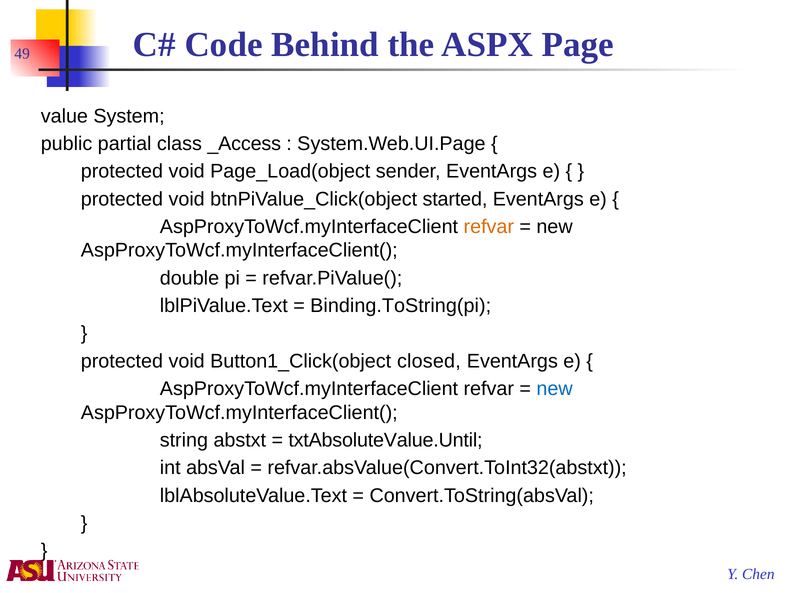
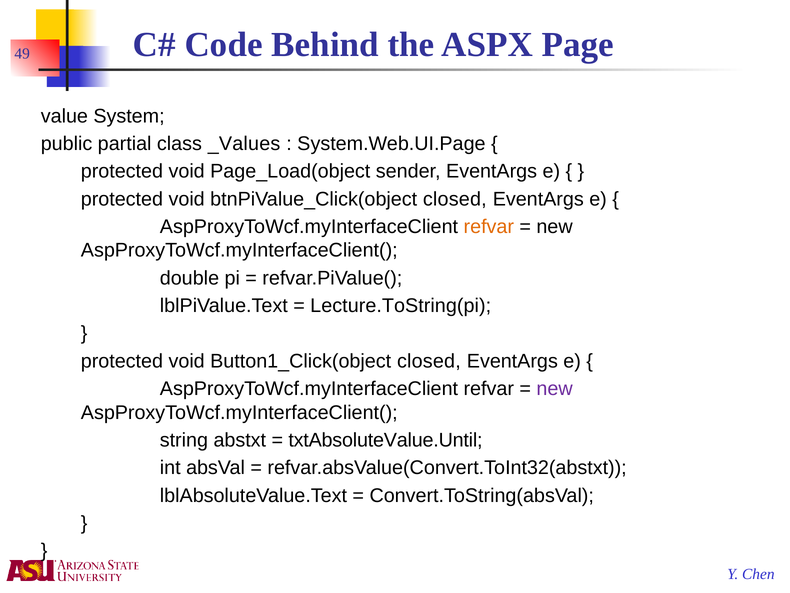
_Access: _Access -> _Values
btnPiValue_Click(object started: started -> closed
Binding.ToString(pi: Binding.ToString(pi -> Lecture.ToString(pi
new at (555, 388) colour: blue -> purple
